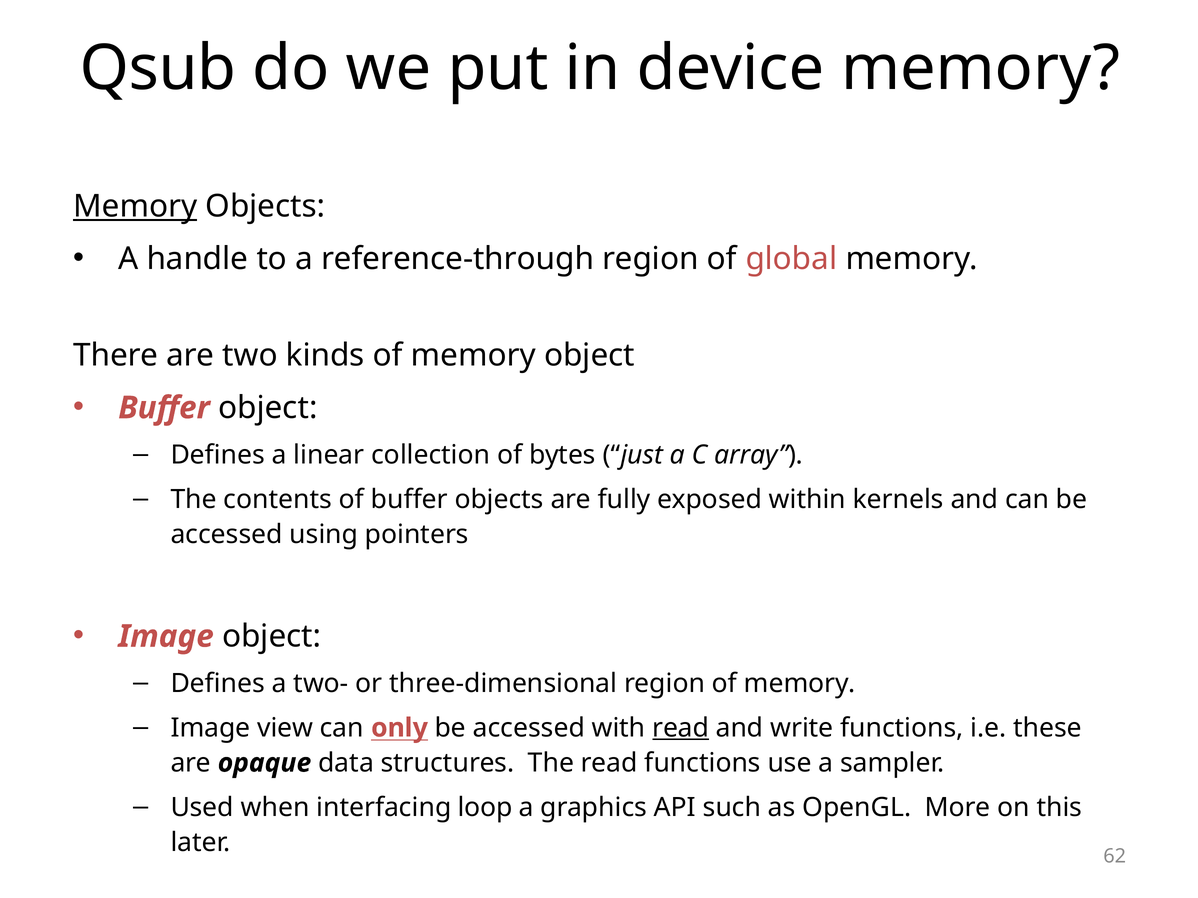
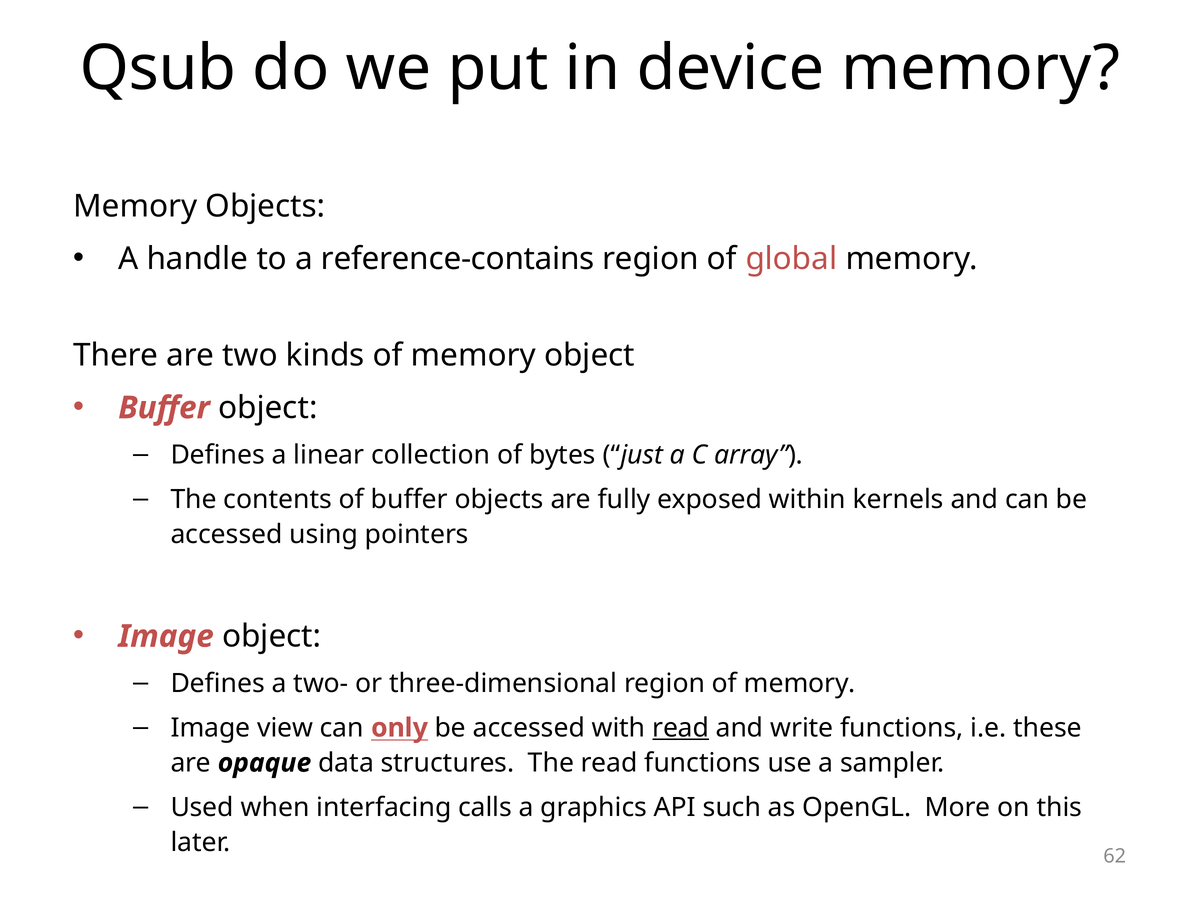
Memory at (135, 207) underline: present -> none
reference-through: reference-through -> reference-contains
loop: loop -> calls
